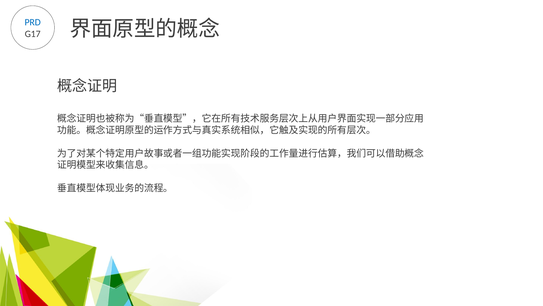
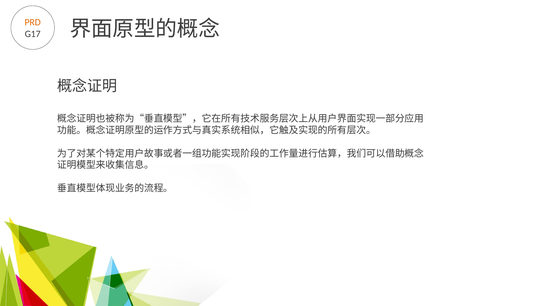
PRD colour: blue -> orange
